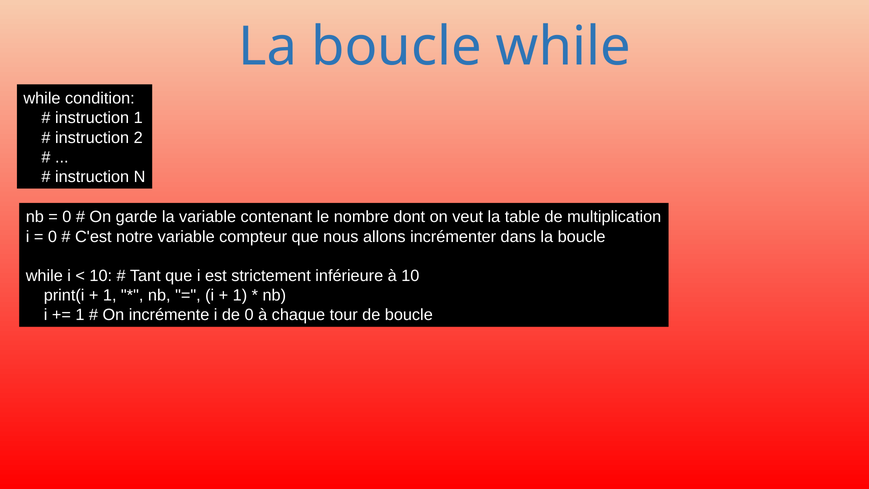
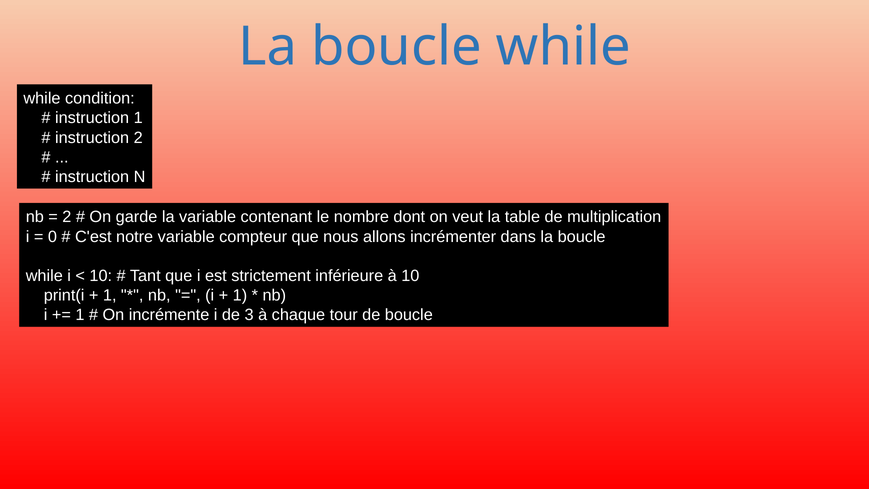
0 at (67, 217): 0 -> 2
de 0: 0 -> 3
